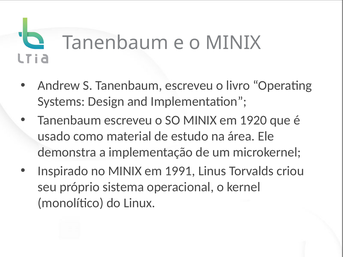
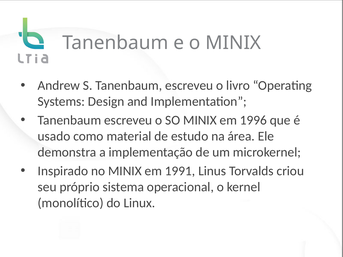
1920: 1920 -> 1996
